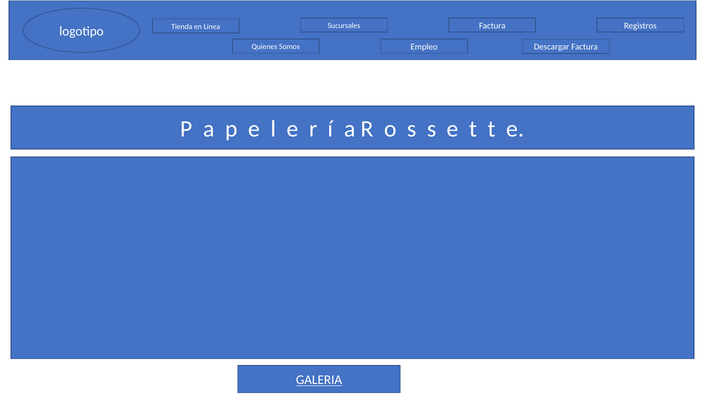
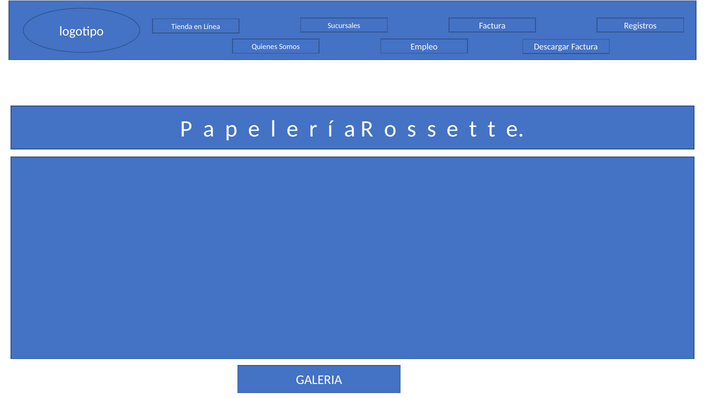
GALERIA underline: present -> none
